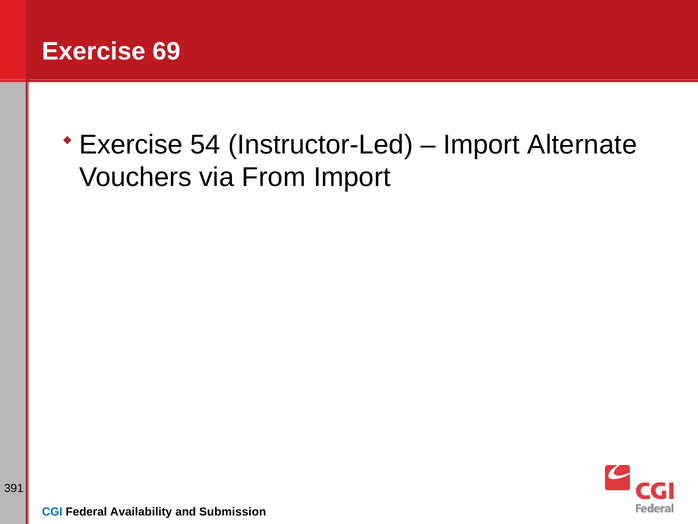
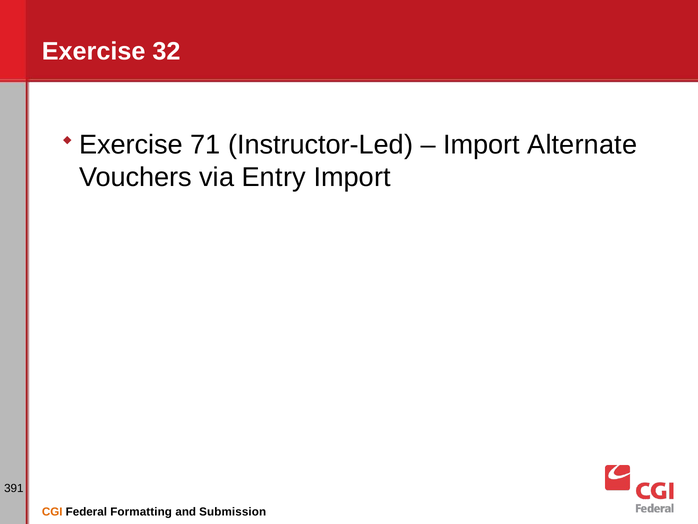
69: 69 -> 32
54: 54 -> 71
From: From -> Entry
CGI colour: blue -> orange
Availability: Availability -> Formatting
